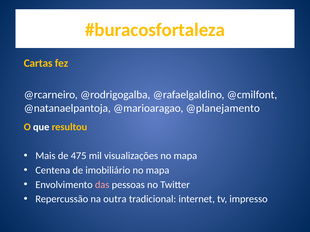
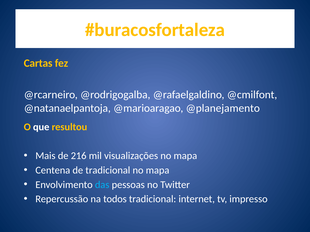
475: 475 -> 216
de imobiliário: imobiliário -> tradicional
das colour: pink -> light blue
outra: outra -> todos
